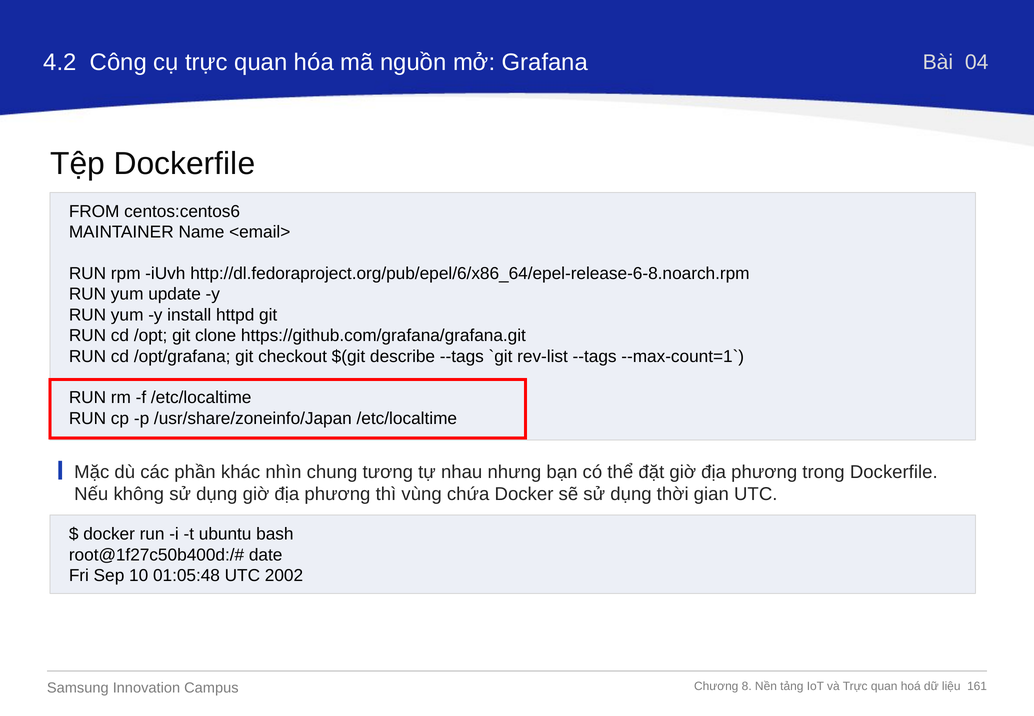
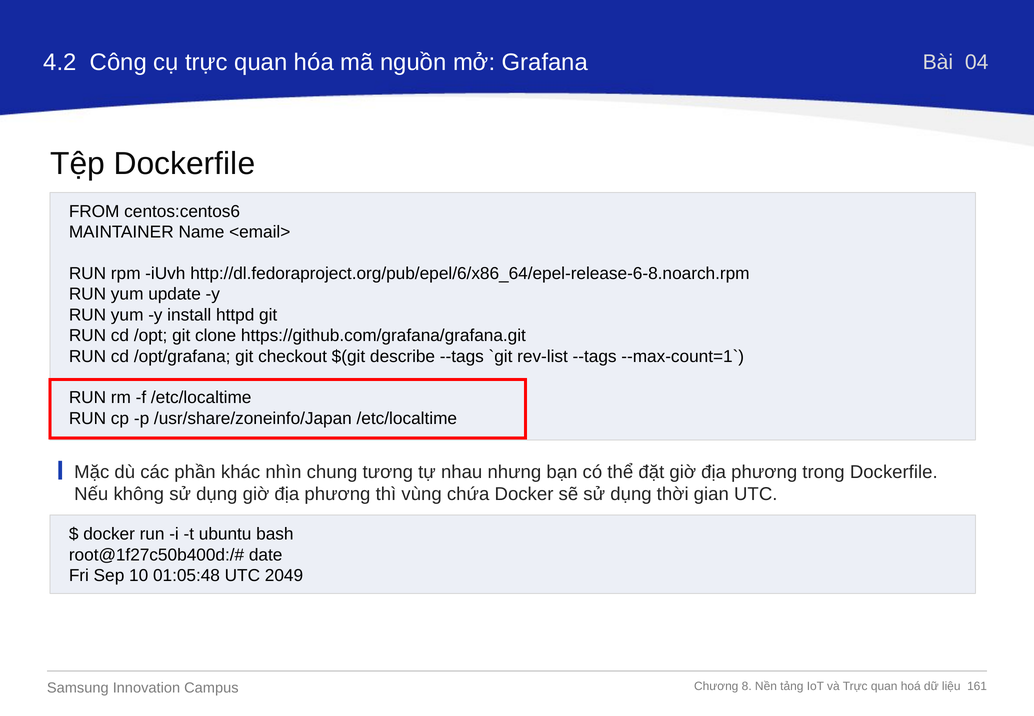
2002: 2002 -> 2049
